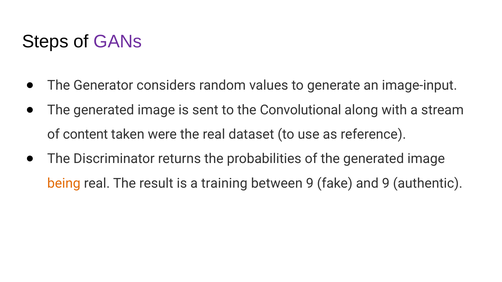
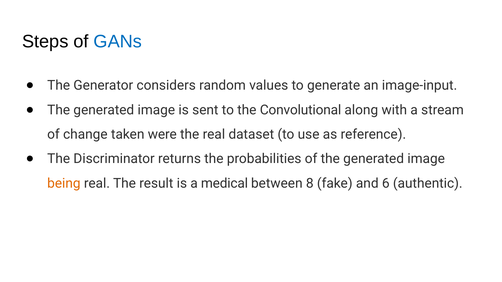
GANs colour: purple -> blue
content: content -> change
training: training -> medical
between 9: 9 -> 8
and 9: 9 -> 6
